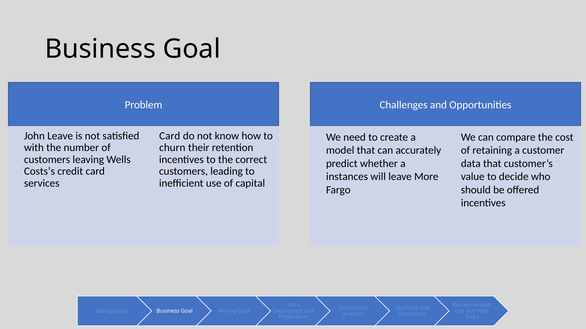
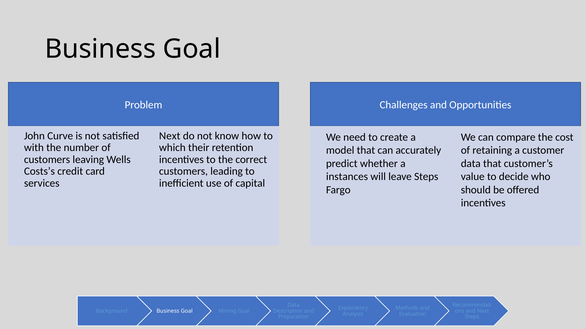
John Leave: Leave -> Curve
Card at (170, 136): Card -> Next
churn: churn -> which
leave More: More -> Steps
